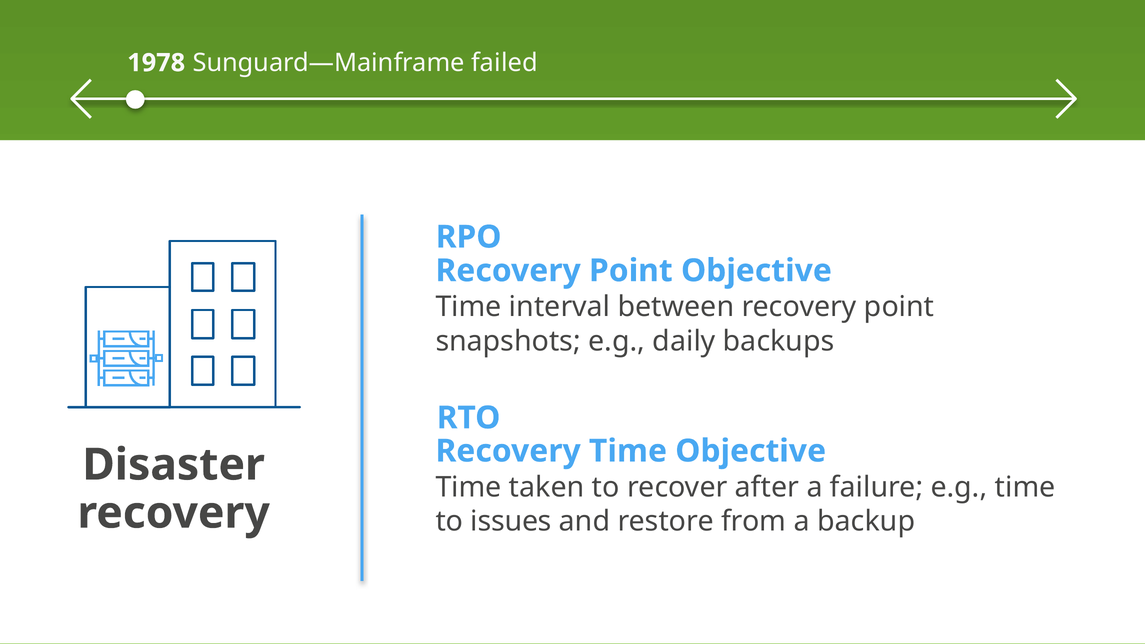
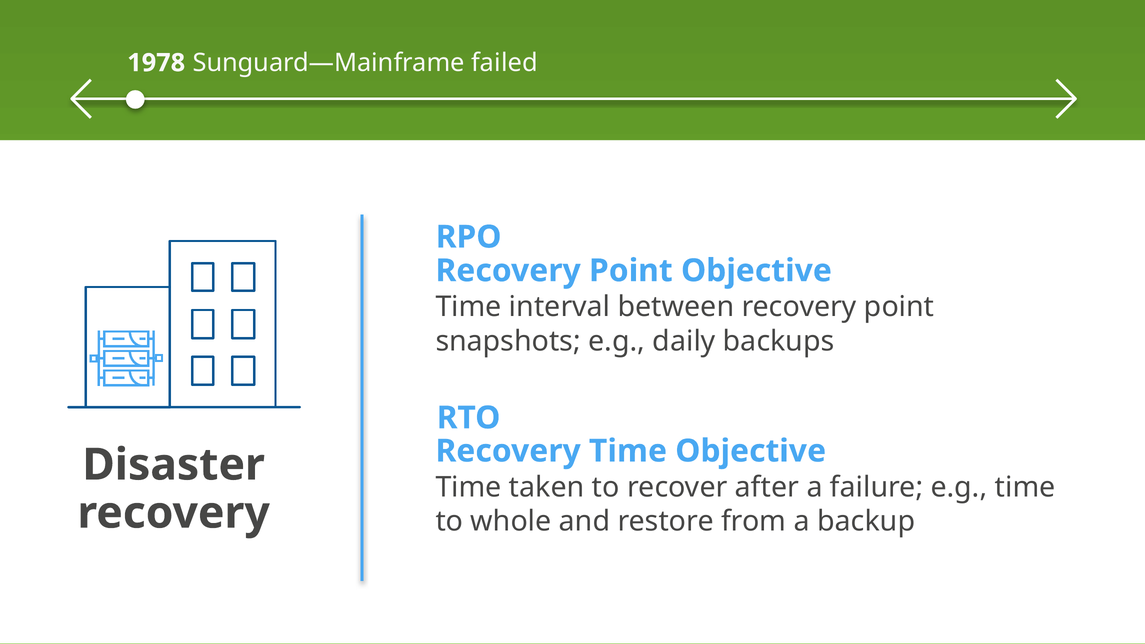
issues: issues -> whole
